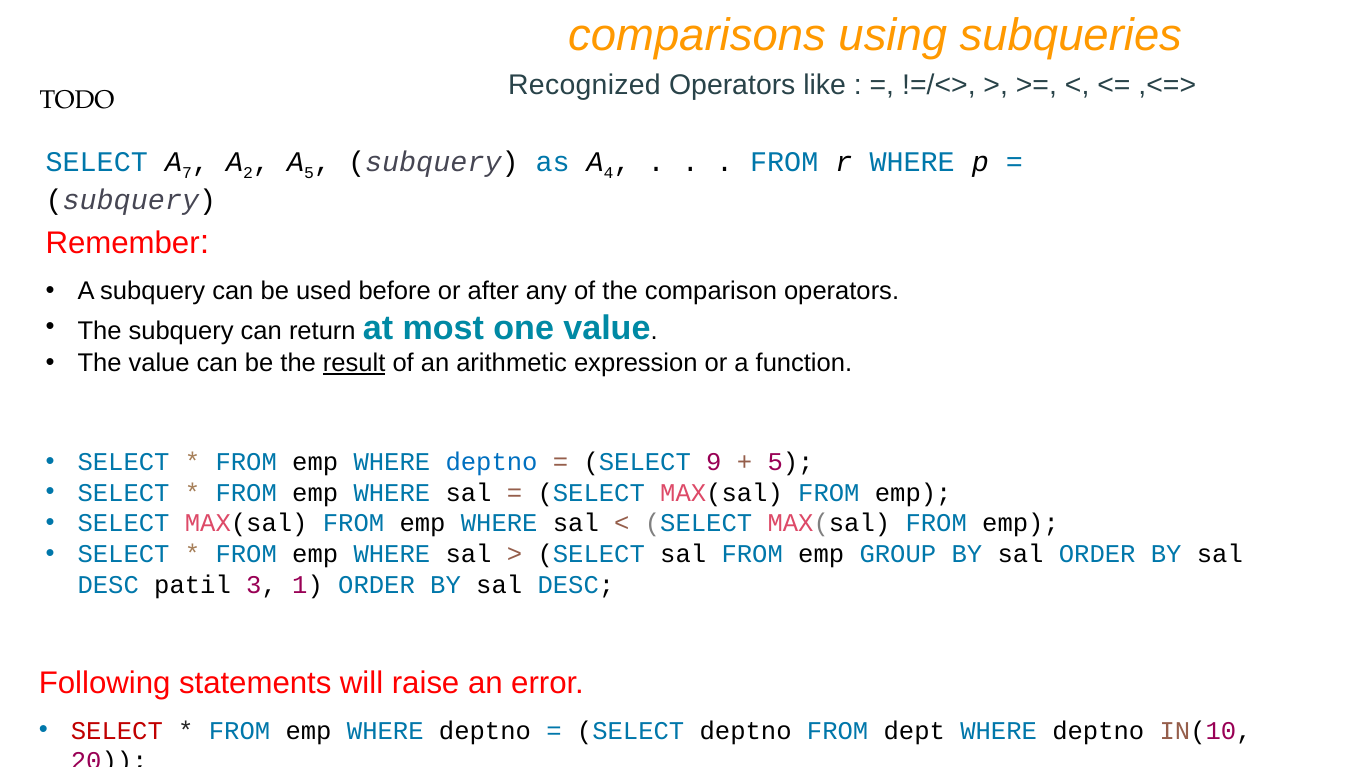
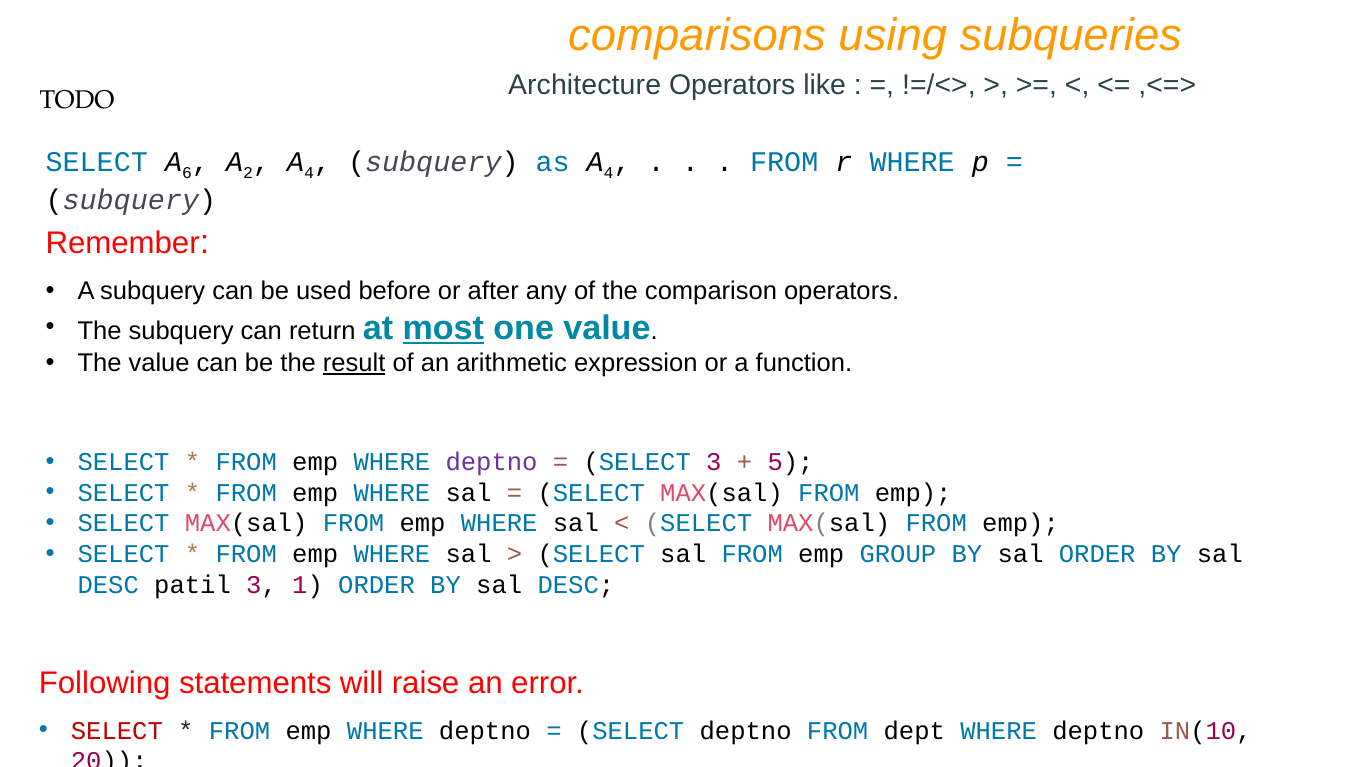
Recognized: Recognized -> Architecture
7: 7 -> 6
5 at (309, 173): 5 -> 4
most underline: none -> present
deptno at (492, 462) colour: blue -> purple
SELECT 9: 9 -> 3
